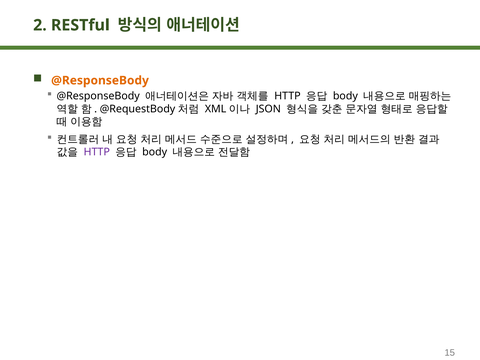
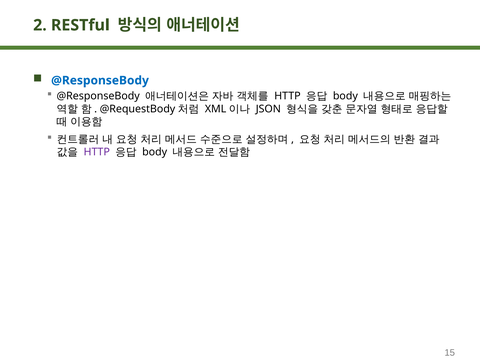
@ResponseBody at (100, 80) colour: orange -> blue
